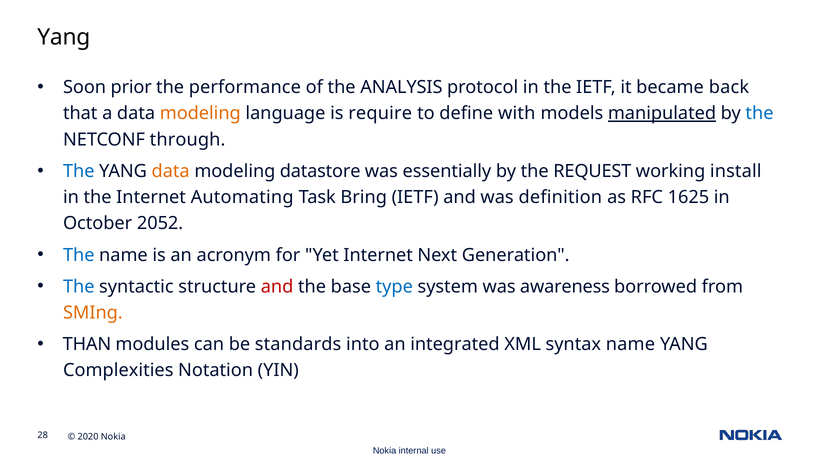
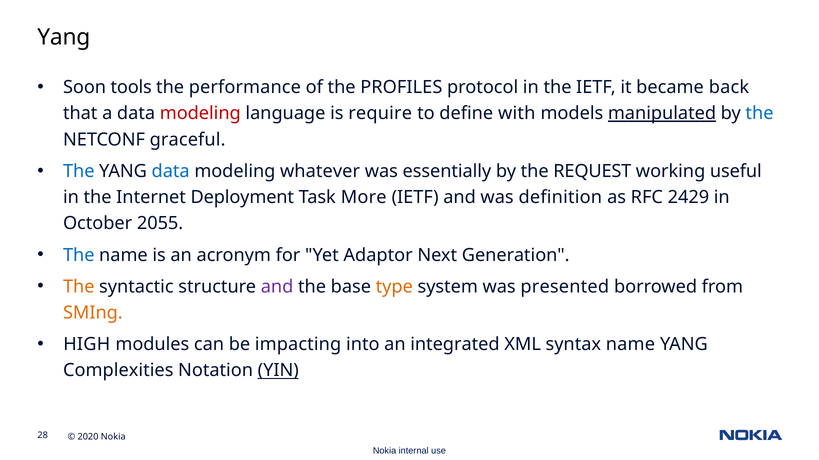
prior: prior -> tools
ANALYSIS: ANALYSIS -> PROFILES
modeling at (200, 114) colour: orange -> red
through: through -> graceful
data at (171, 171) colour: orange -> blue
datastore: datastore -> whatever
install: install -> useful
Automating: Automating -> Deployment
Bring: Bring -> More
1625: 1625 -> 2429
2052: 2052 -> 2055
Yet Internet: Internet -> Adaptor
The at (79, 287) colour: blue -> orange
and at (277, 287) colour: red -> purple
type colour: blue -> orange
awareness: awareness -> presented
THAN: THAN -> HIGH
standards: standards -> impacting
YIN underline: none -> present
